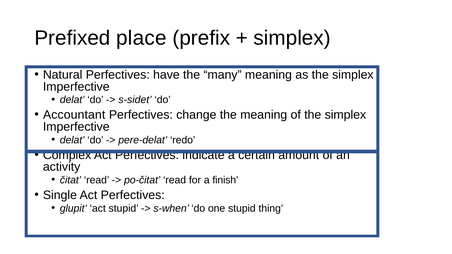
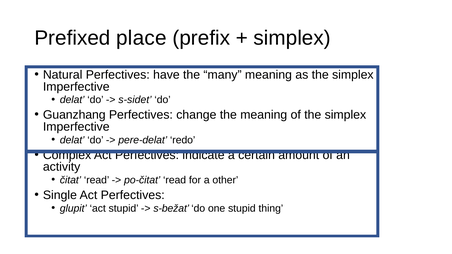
Accountant: Accountant -> Guanzhang
finish: finish -> other
s-when: s-when -> s-bežat
